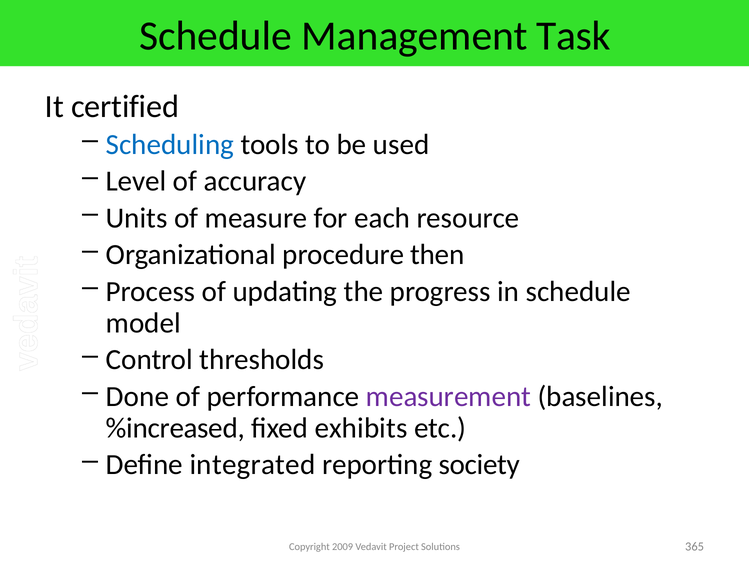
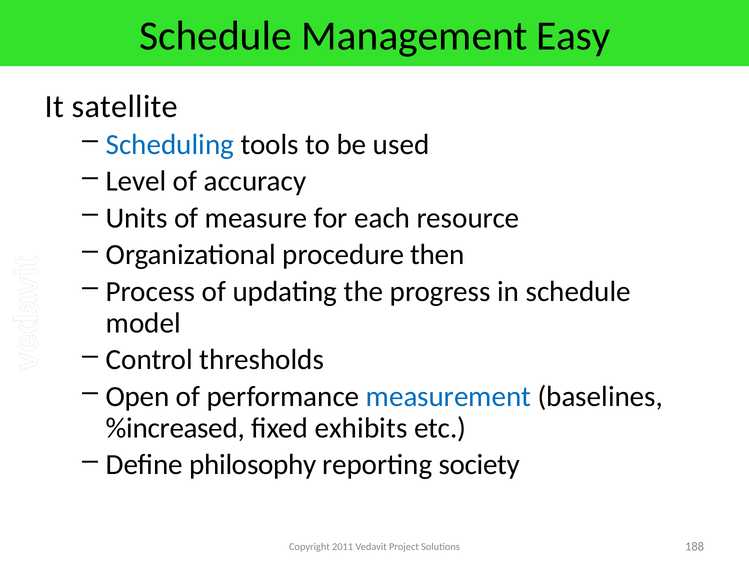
Task: Task -> Easy
certified: certified -> satellite
Done: Done -> Open
measurement colour: purple -> blue
integrated: integrated -> philosophy
2009: 2009 -> 2011
365: 365 -> 188
